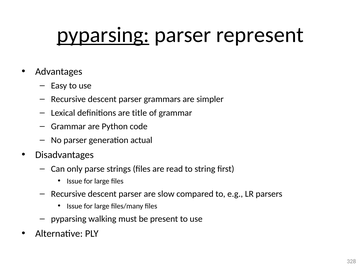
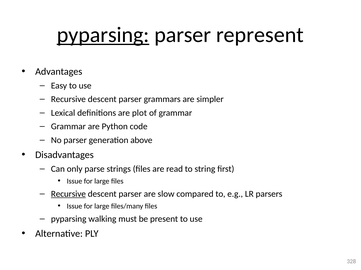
title: title -> plot
actual: actual -> above
Recursive at (68, 194) underline: none -> present
